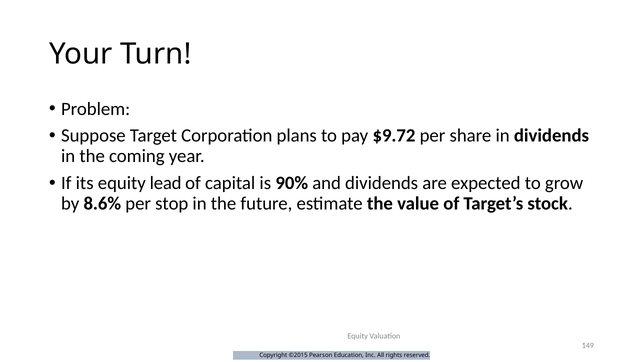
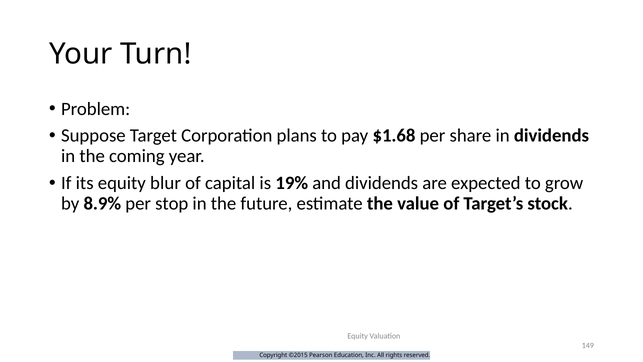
$9.72: $9.72 -> $1.68
lead: lead -> blur
90%: 90% -> 19%
8.6%: 8.6% -> 8.9%
